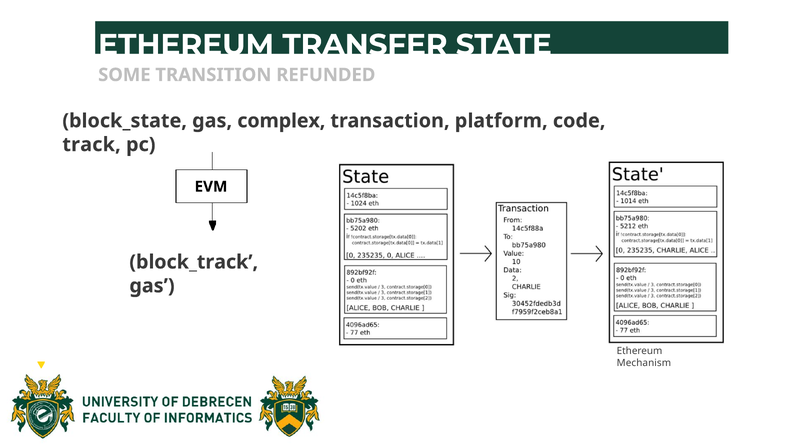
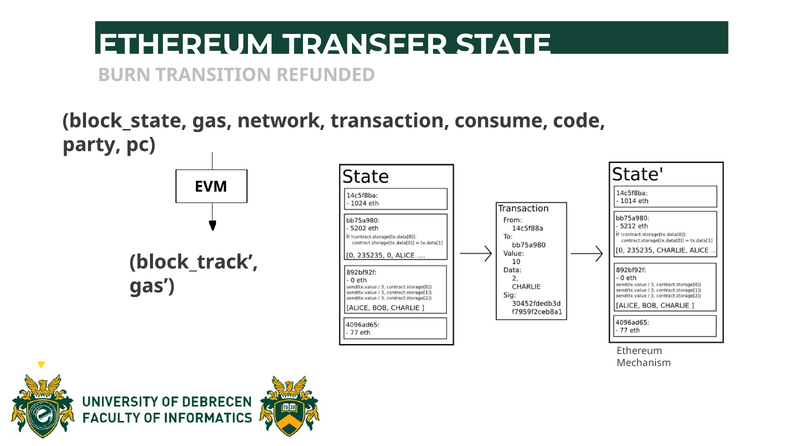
SOME: SOME -> BURN
complex: complex -> network
platform: platform -> consume
track: track -> party
